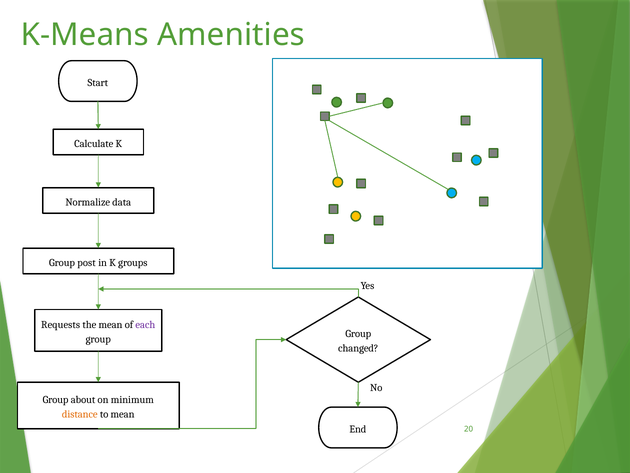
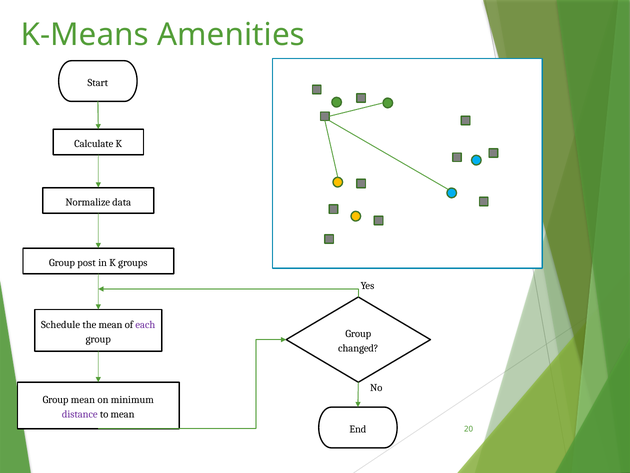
Requests: Requests -> Schedule
Group about: about -> mean
distance colour: orange -> purple
